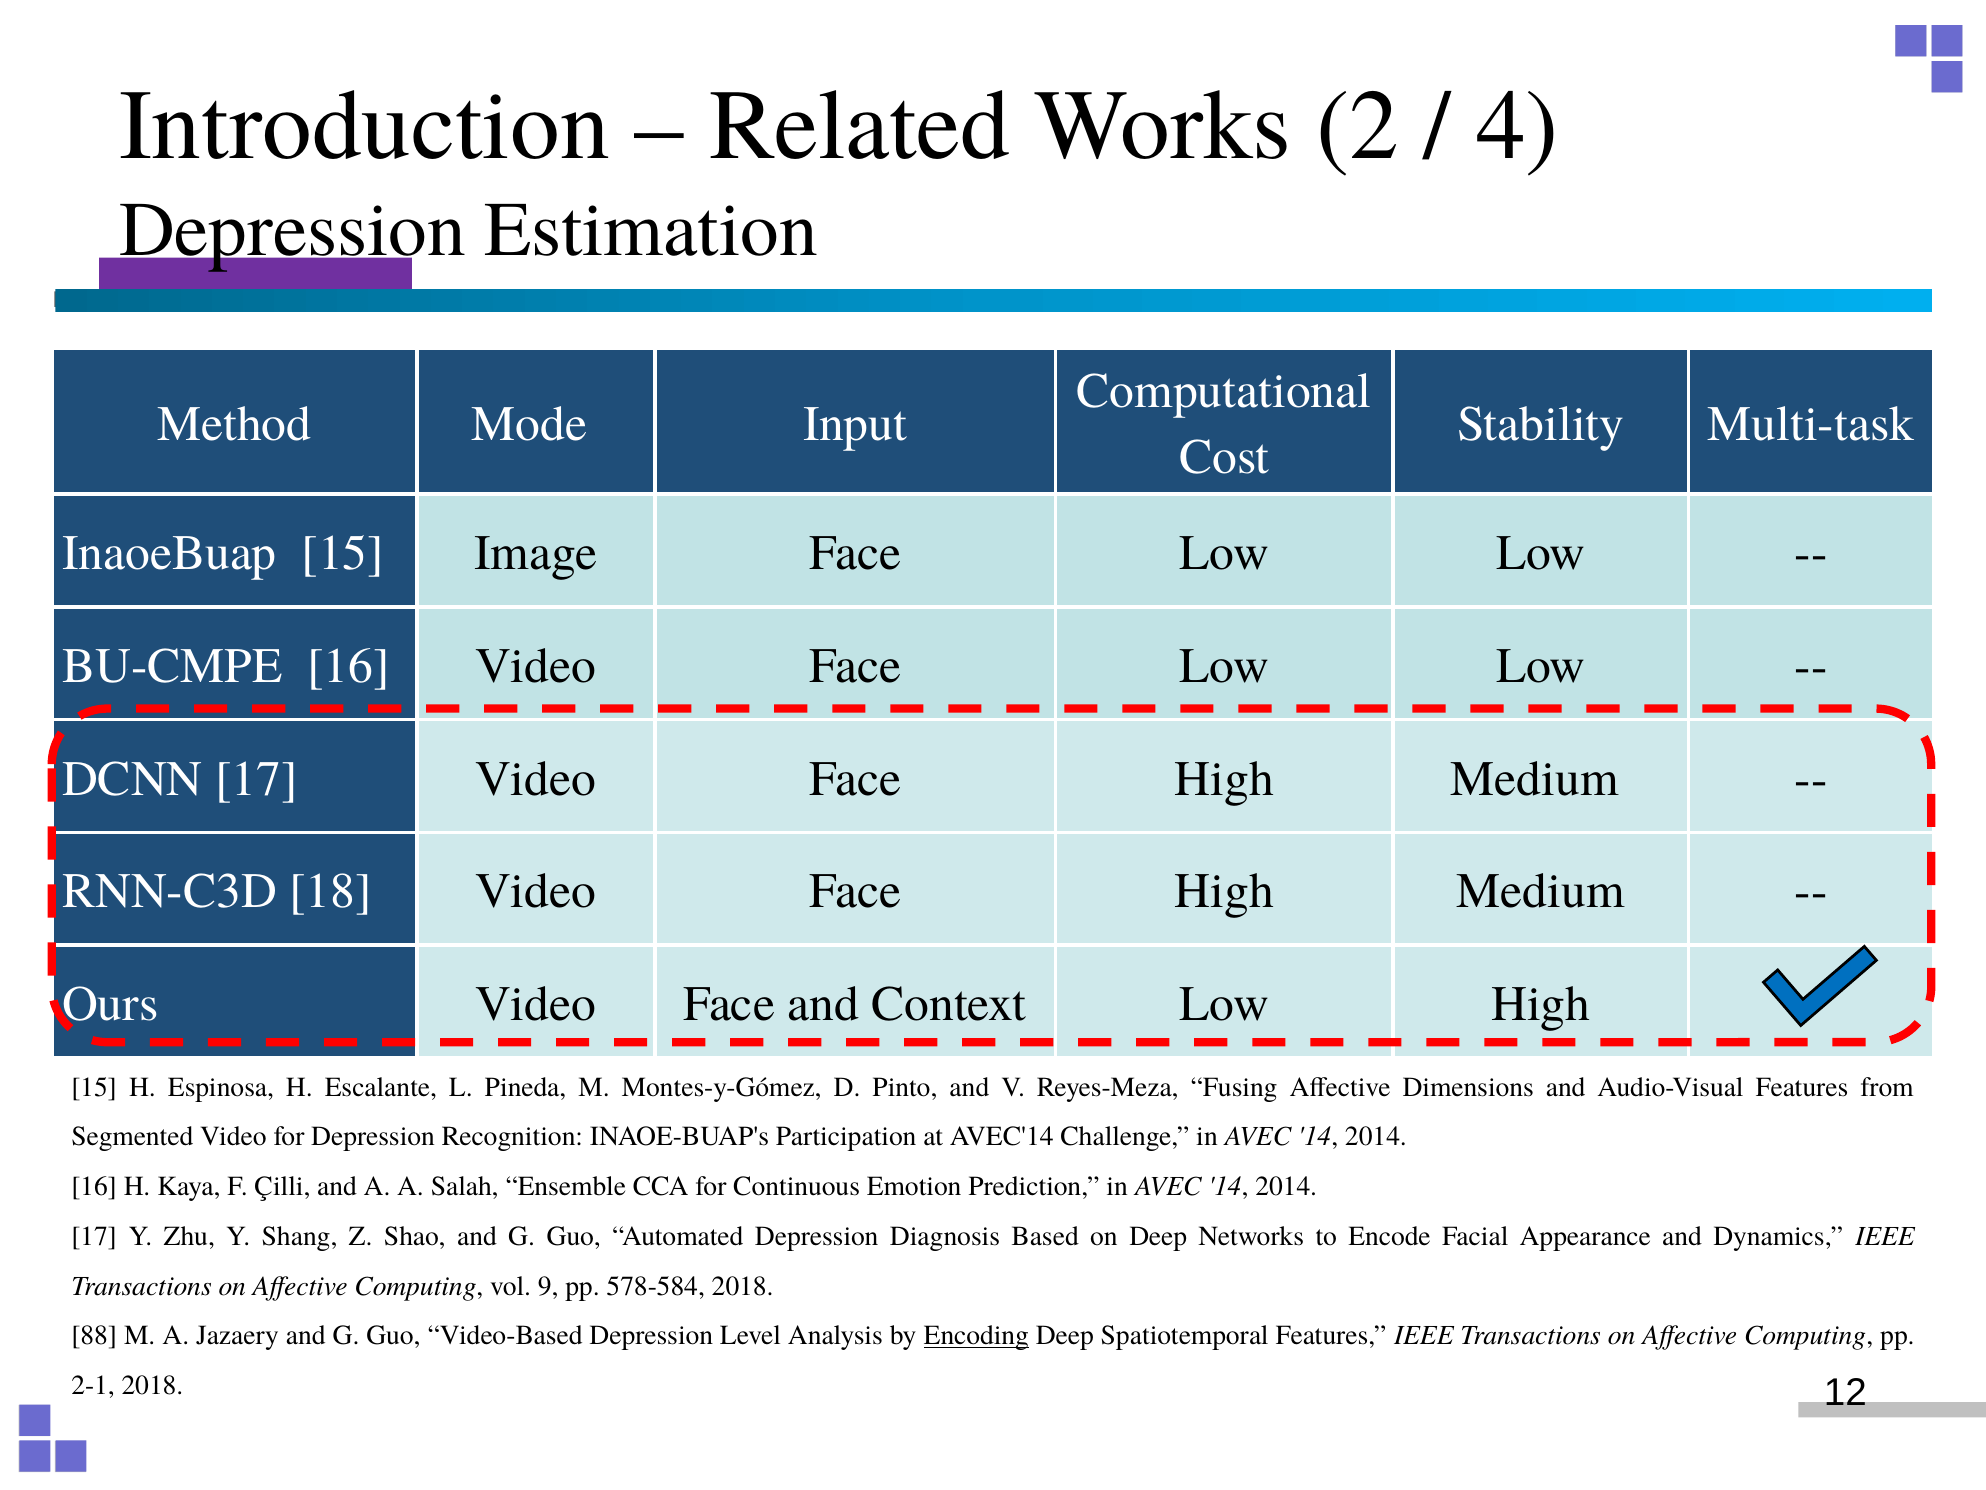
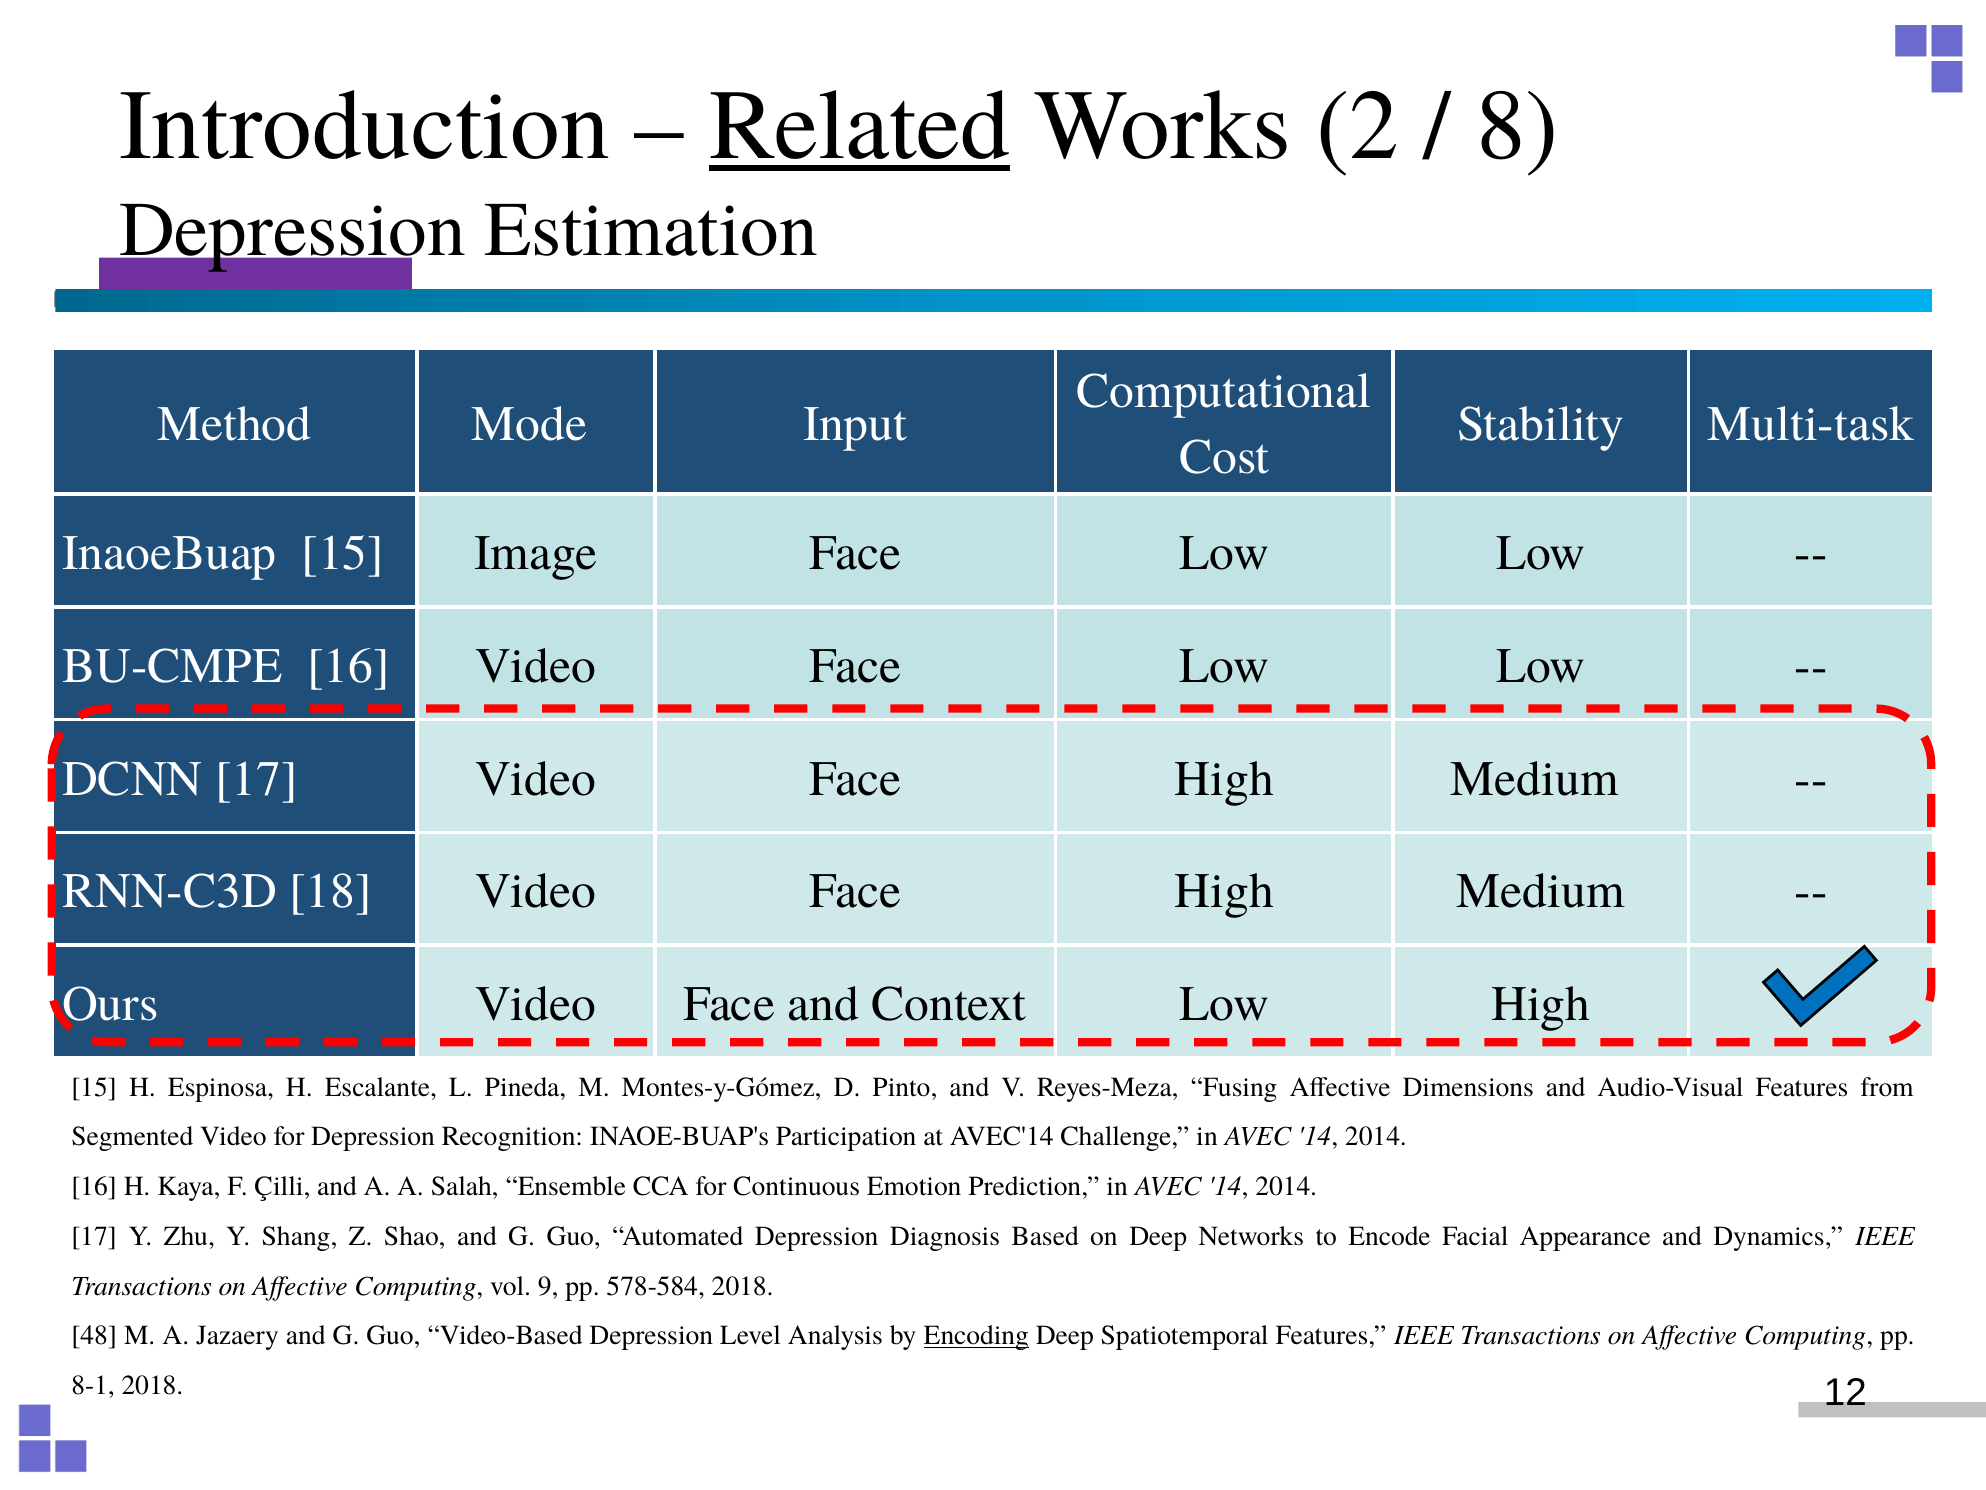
Related underline: none -> present
4: 4 -> 8
88: 88 -> 48
2-1: 2-1 -> 8-1
